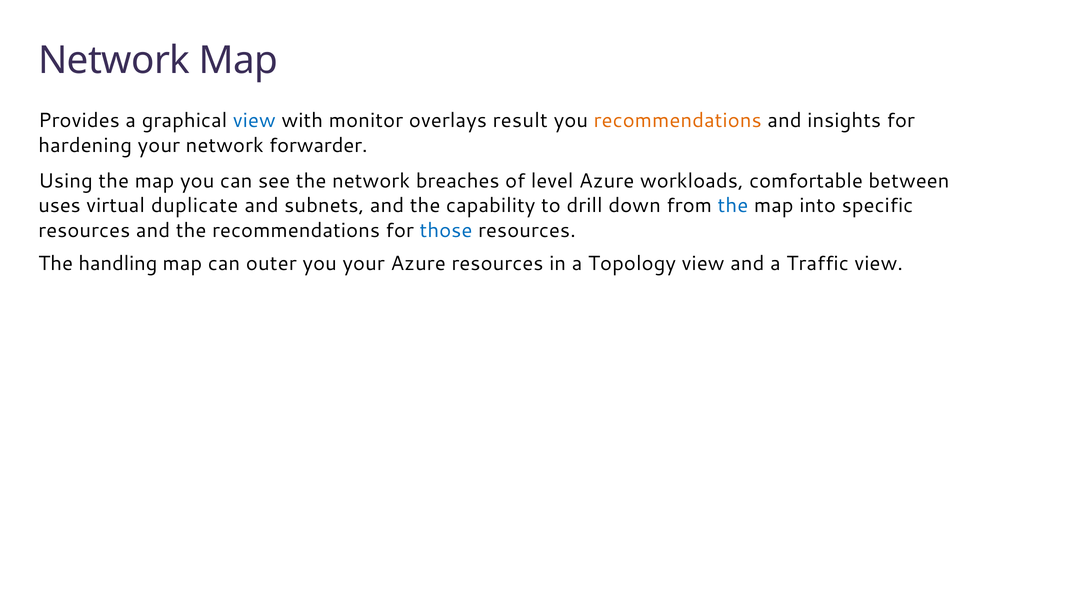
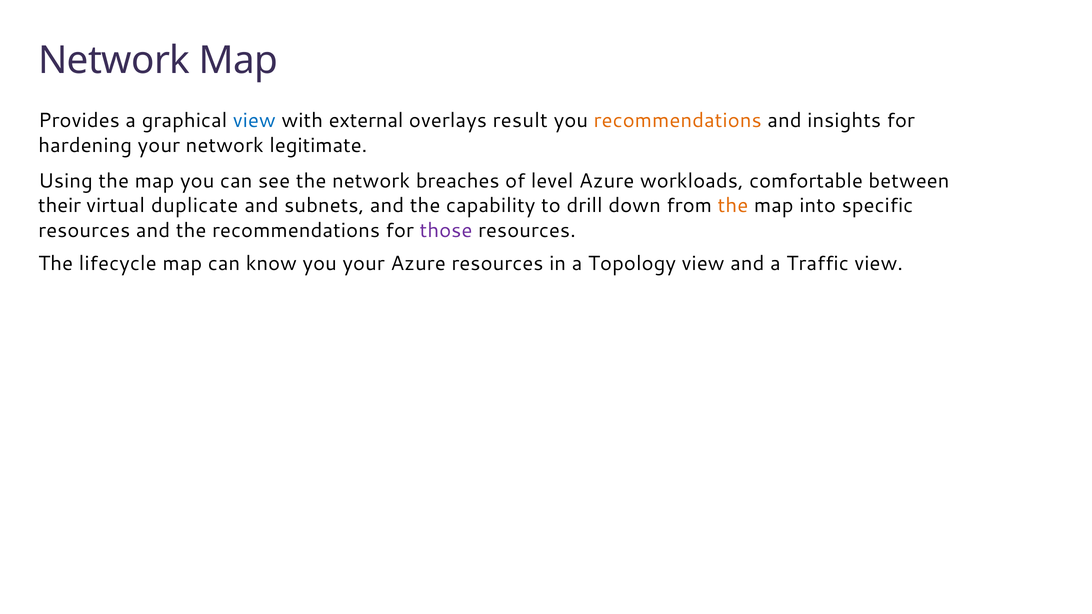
monitor: monitor -> external
forwarder: forwarder -> legitimate
uses: uses -> their
the at (733, 206) colour: blue -> orange
those colour: blue -> purple
handling: handling -> lifecycle
outer: outer -> know
